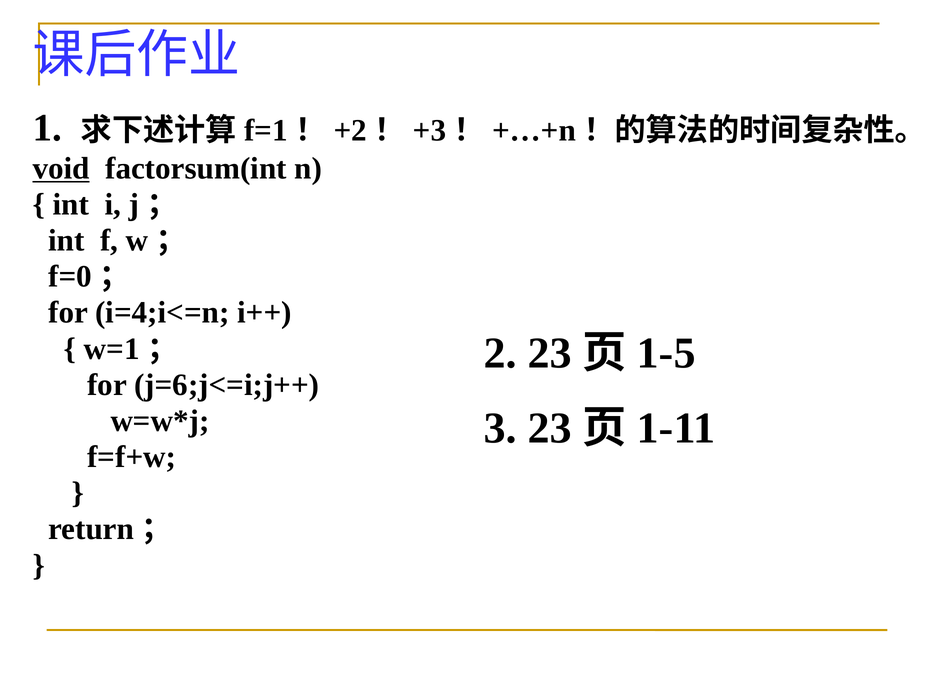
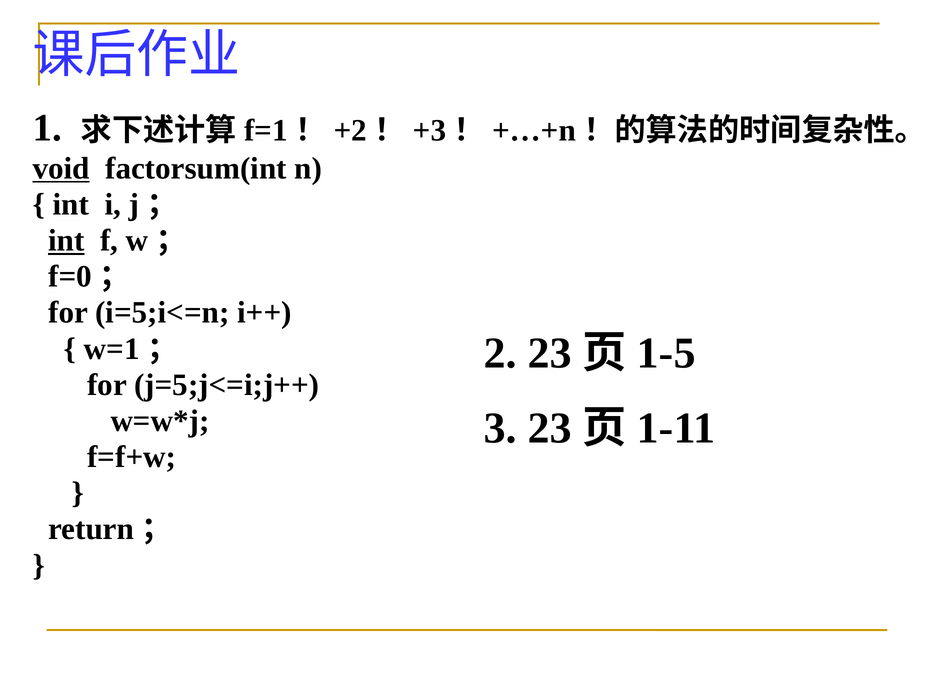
int at (66, 241) underline: none -> present
i=4;i<=n: i=4;i<=n -> i=5;i<=n
j=6;j<=i;j++: j=6;j<=i;j++ -> j=5;j<=i;j++
